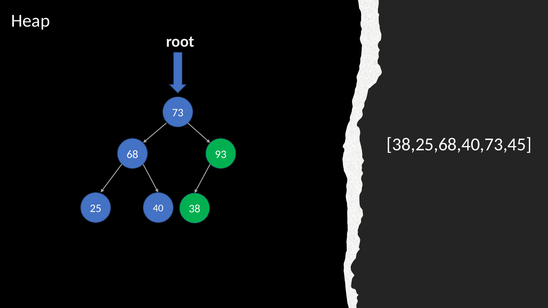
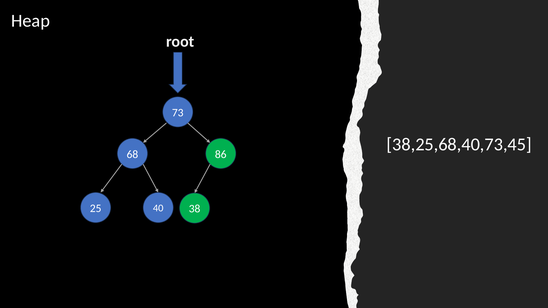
93: 93 -> 86
